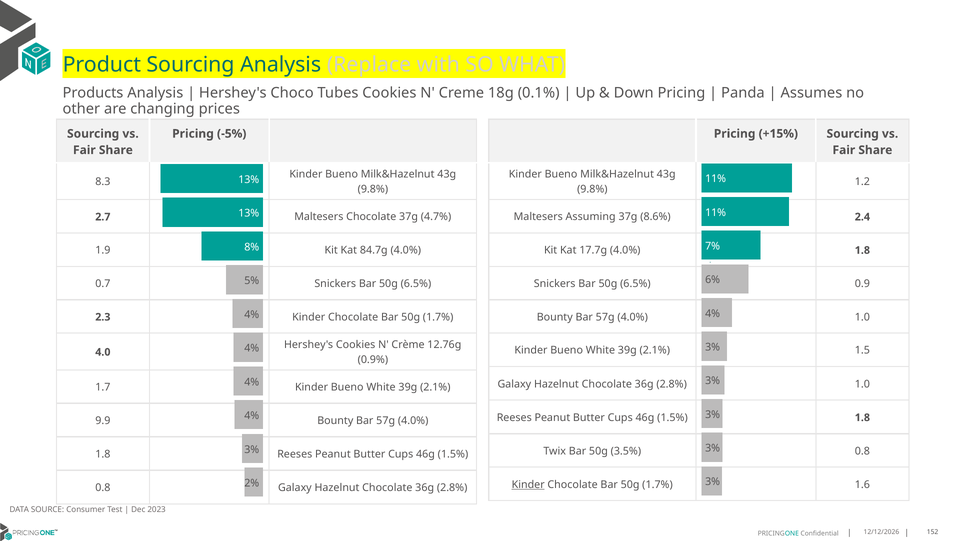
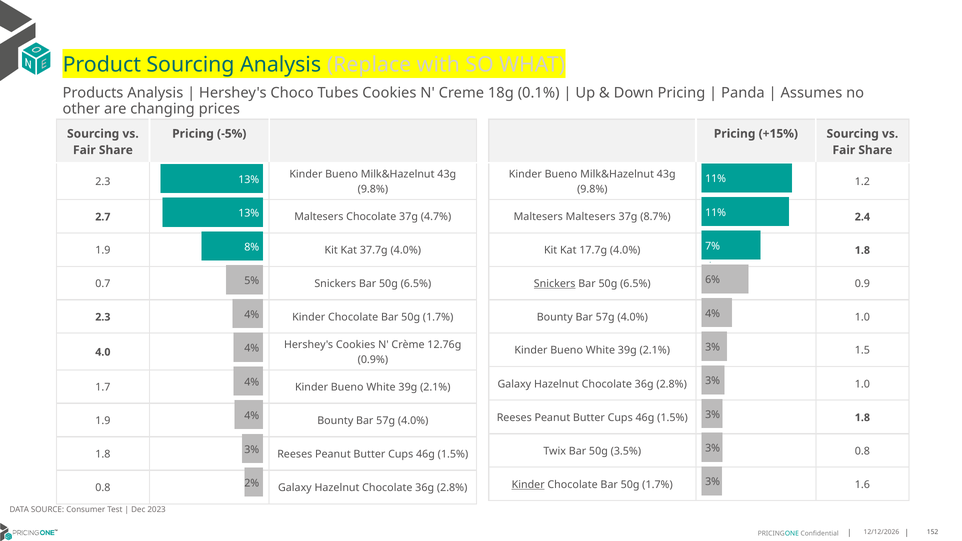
8.3 at (103, 182): 8.3 -> 2.3
Maltesers Assuming: Assuming -> Maltesers
8.6%: 8.6% -> 8.7%
84.7g: 84.7g -> 37.7g
Snickers at (555, 284) underline: none -> present
9.9 at (103, 421): 9.9 -> 1.9
